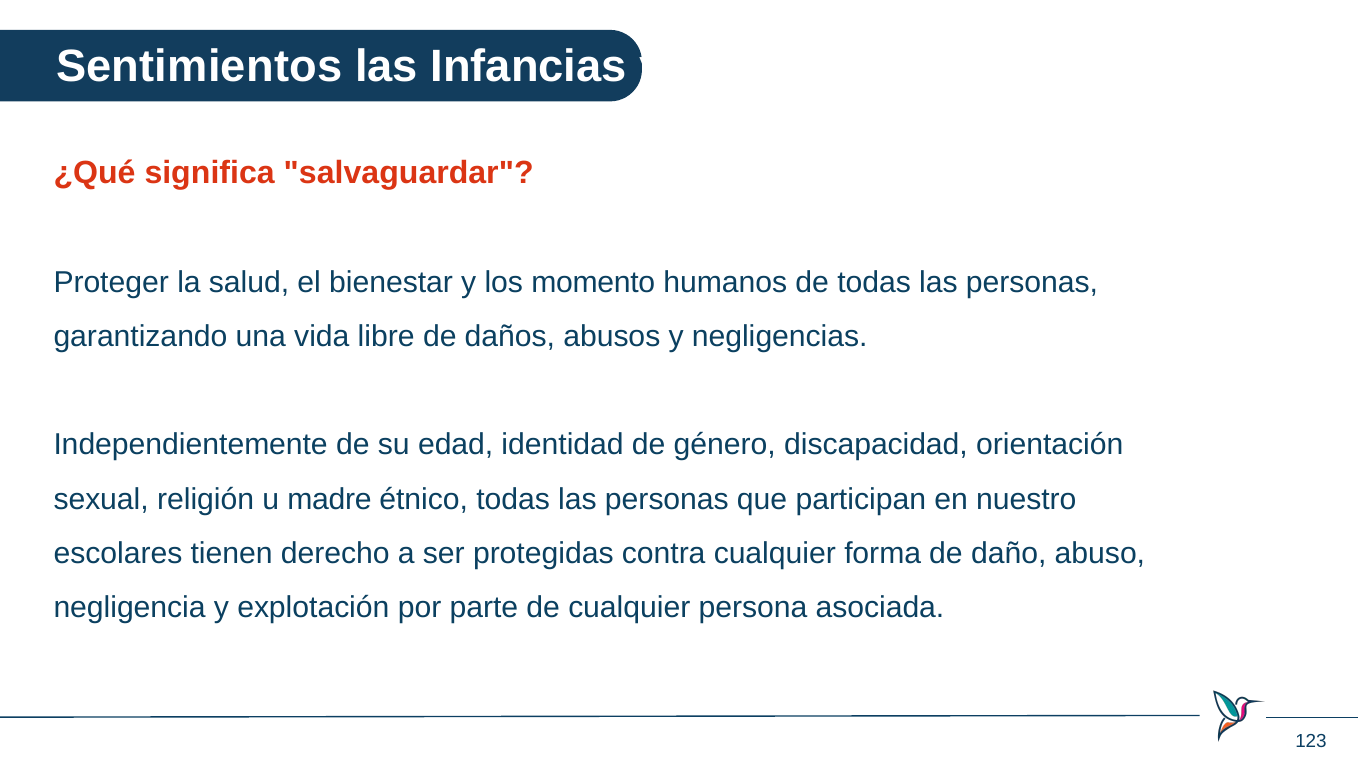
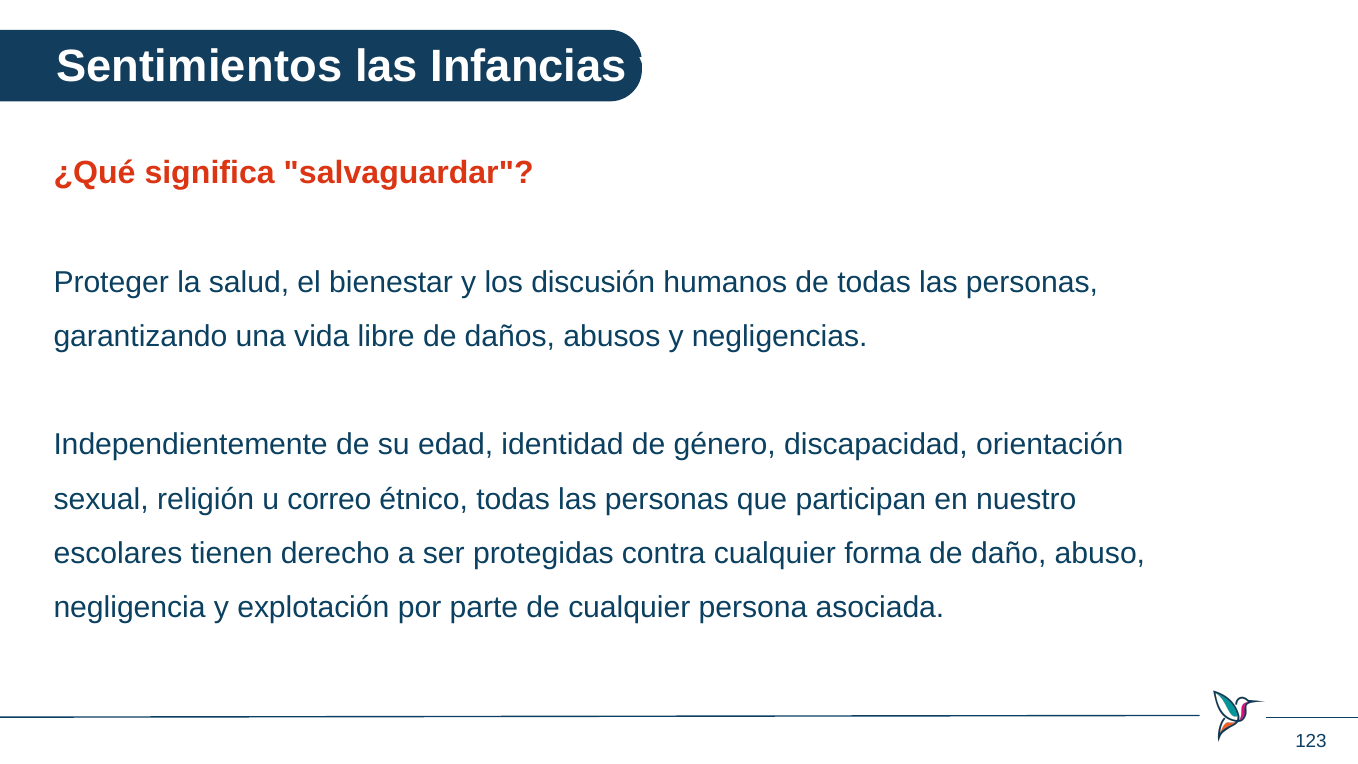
momento: momento -> discusión
madre: madre -> correo
